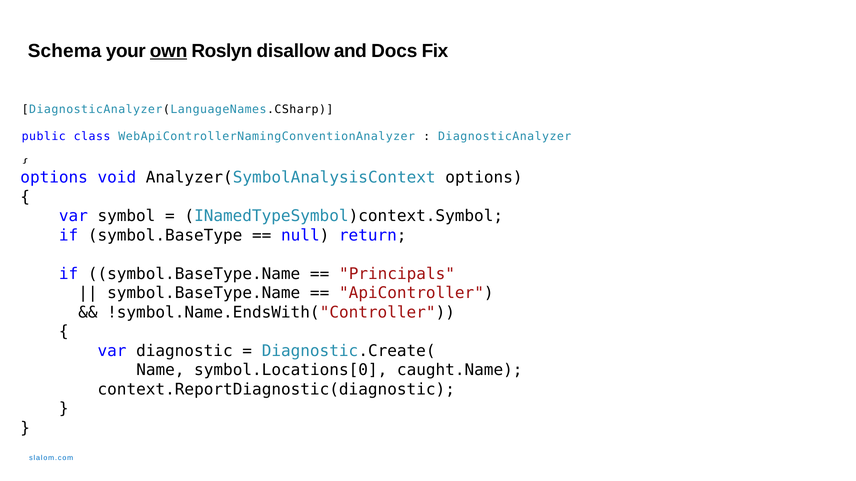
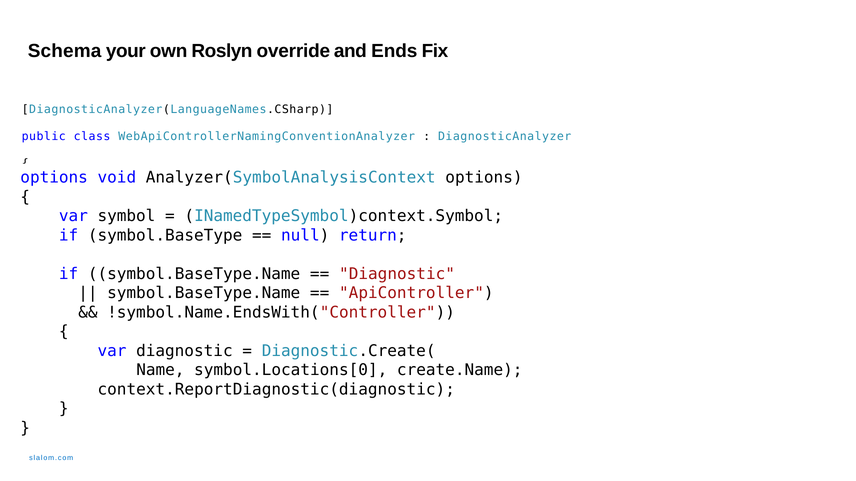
own underline: present -> none
disallow: disallow -> override
Docs: Docs -> Ends
Principals at (397, 274): Principals -> Diagnostic
caught.Name: caught.Name -> create.Name
